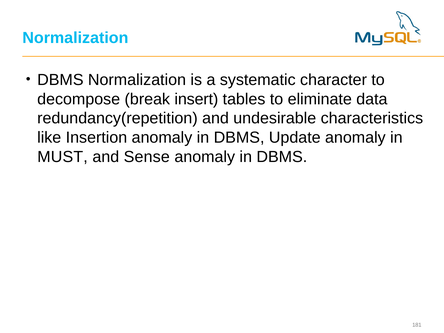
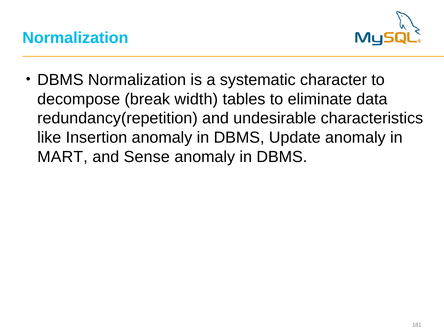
insert: insert -> width
MUST: MUST -> MART
